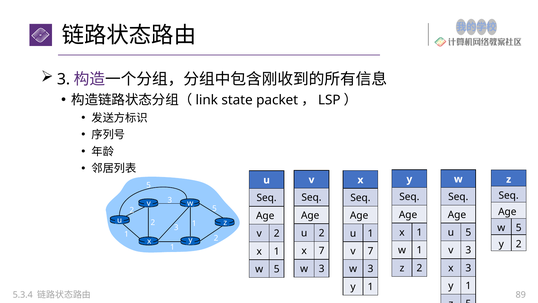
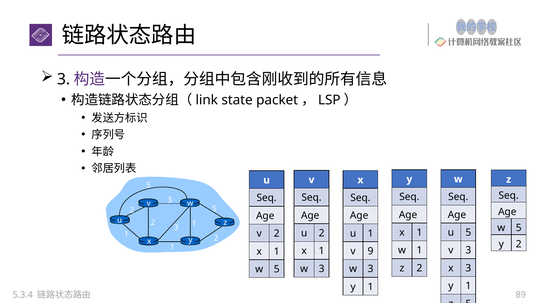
7 at (322, 251): 7 -> 1
v 7: 7 -> 9
